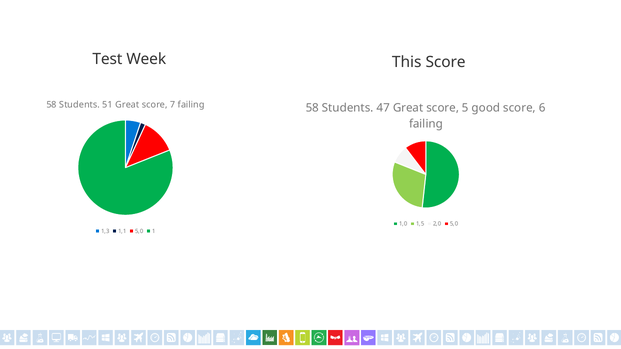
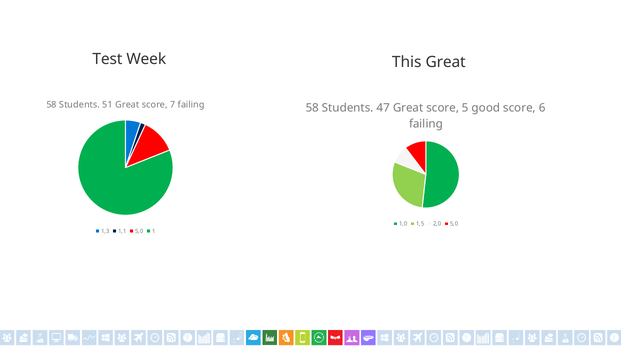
This Score: Score -> Great
